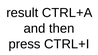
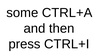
result: result -> some
